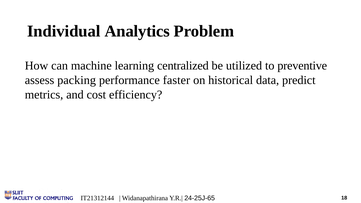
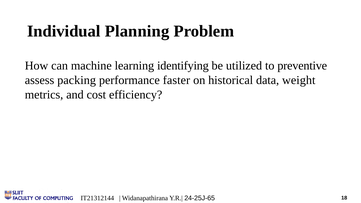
Analytics: Analytics -> Planning
centralized: centralized -> identifying
predict: predict -> weight
